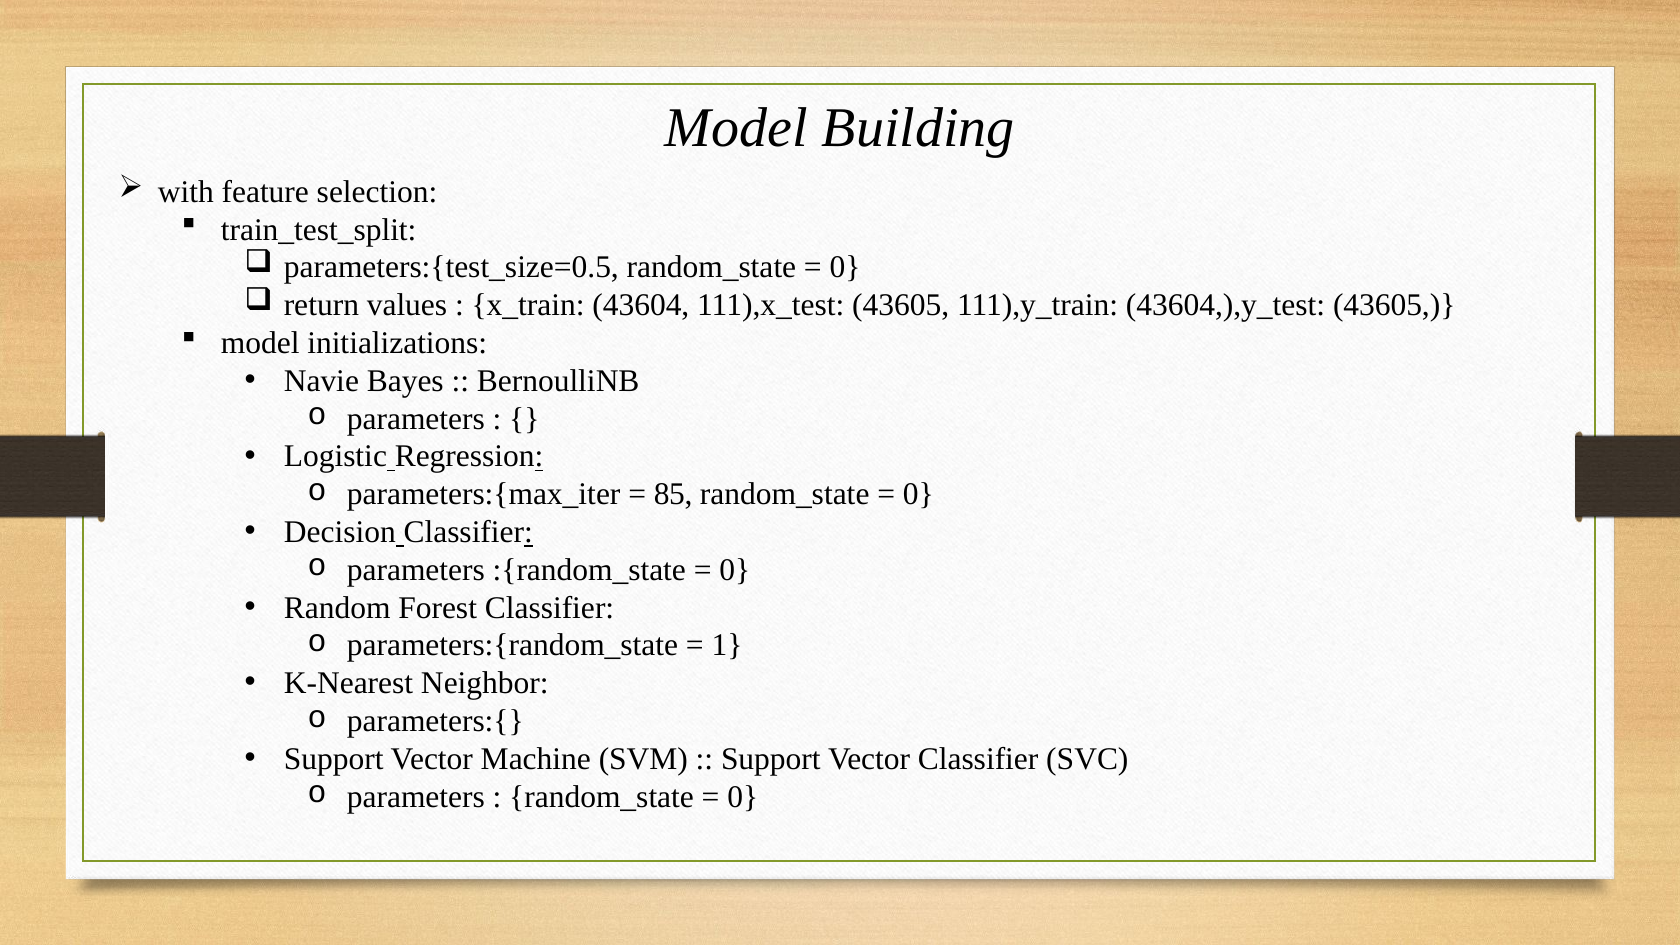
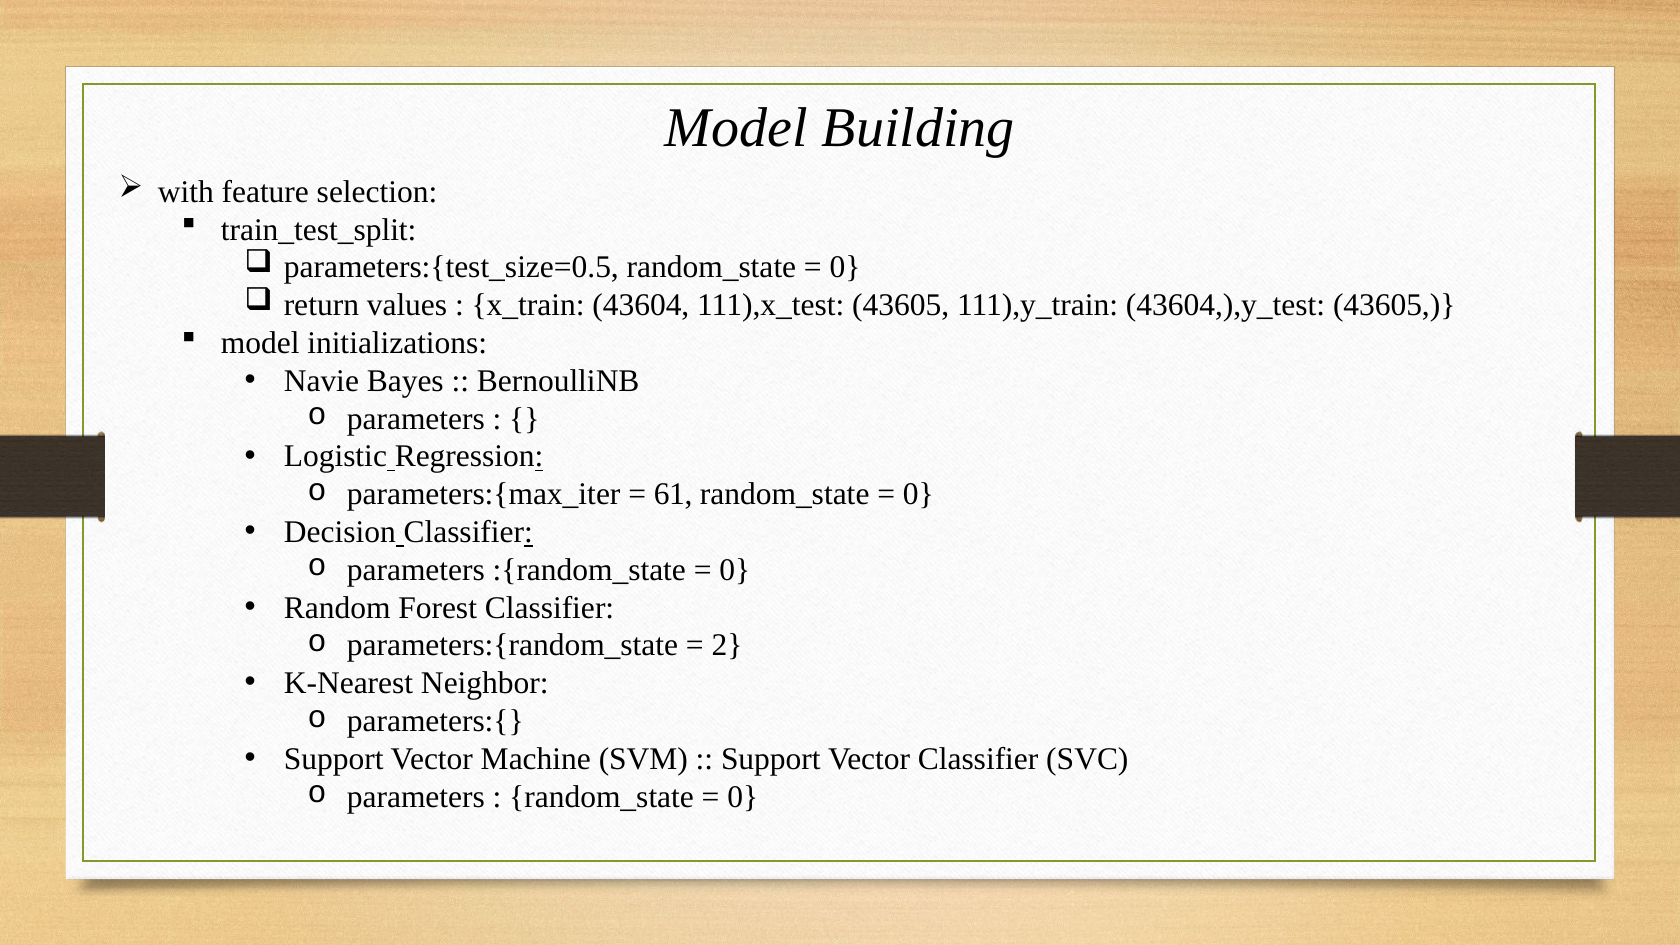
85: 85 -> 61
1: 1 -> 2
